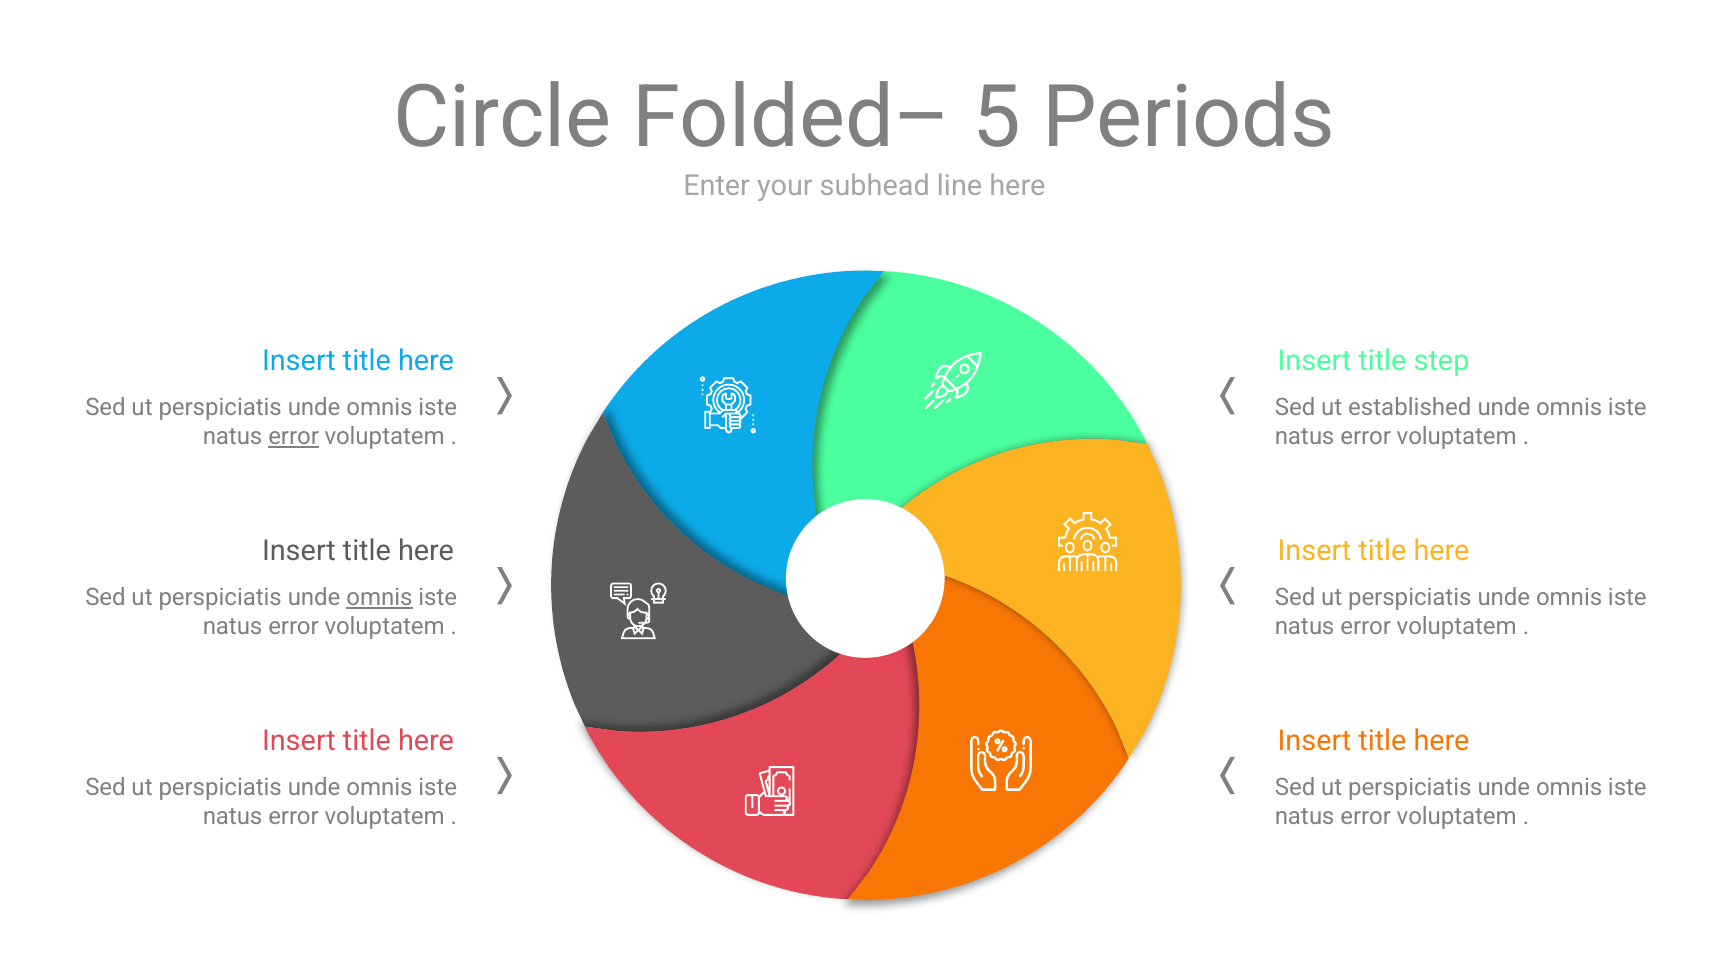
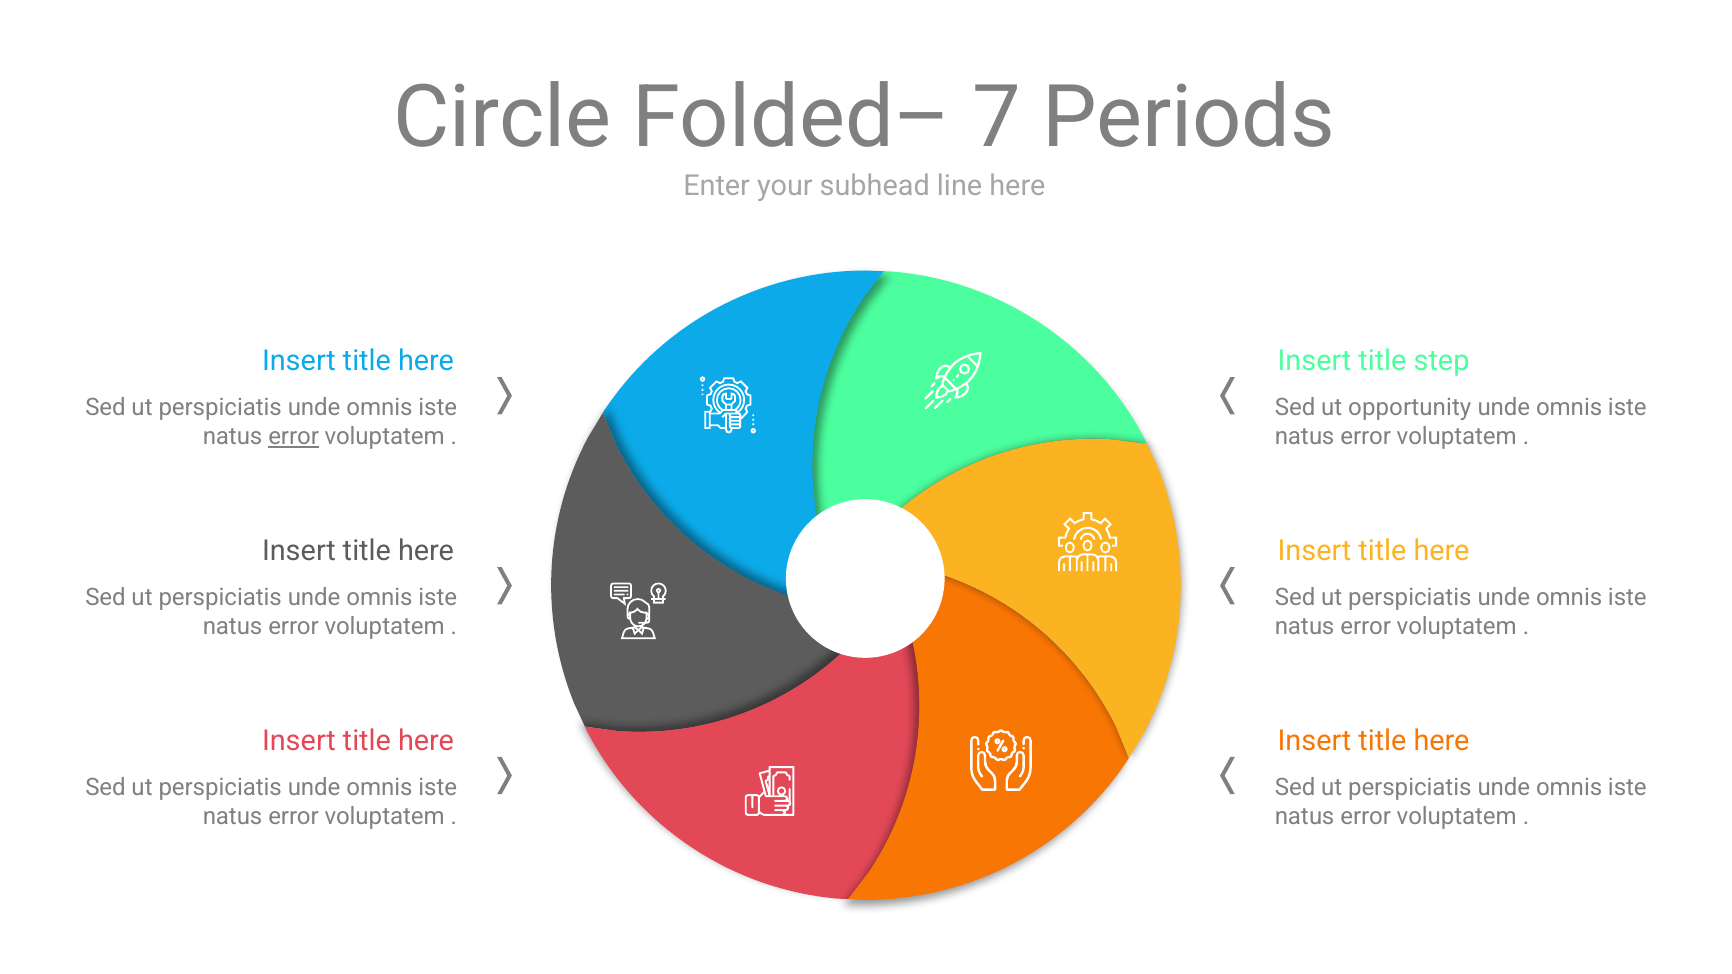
5: 5 -> 7
established: established -> opportunity
omnis at (380, 598) underline: present -> none
